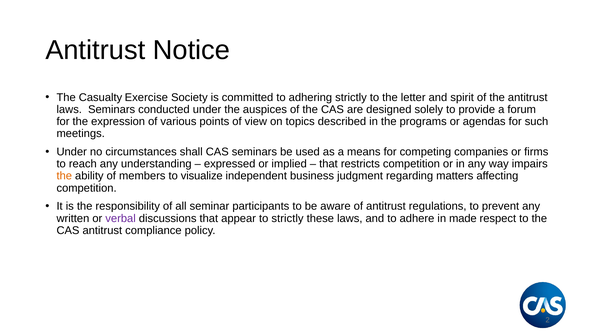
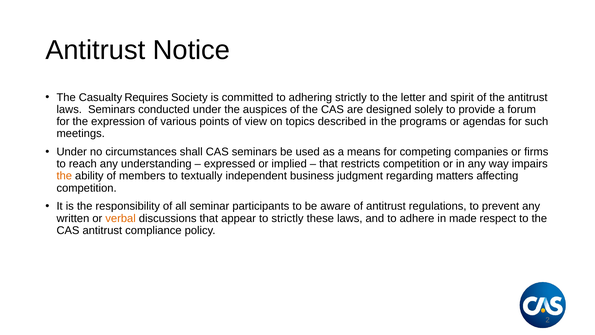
Exercise: Exercise -> Requires
visualize: visualize -> textually
verbal colour: purple -> orange
